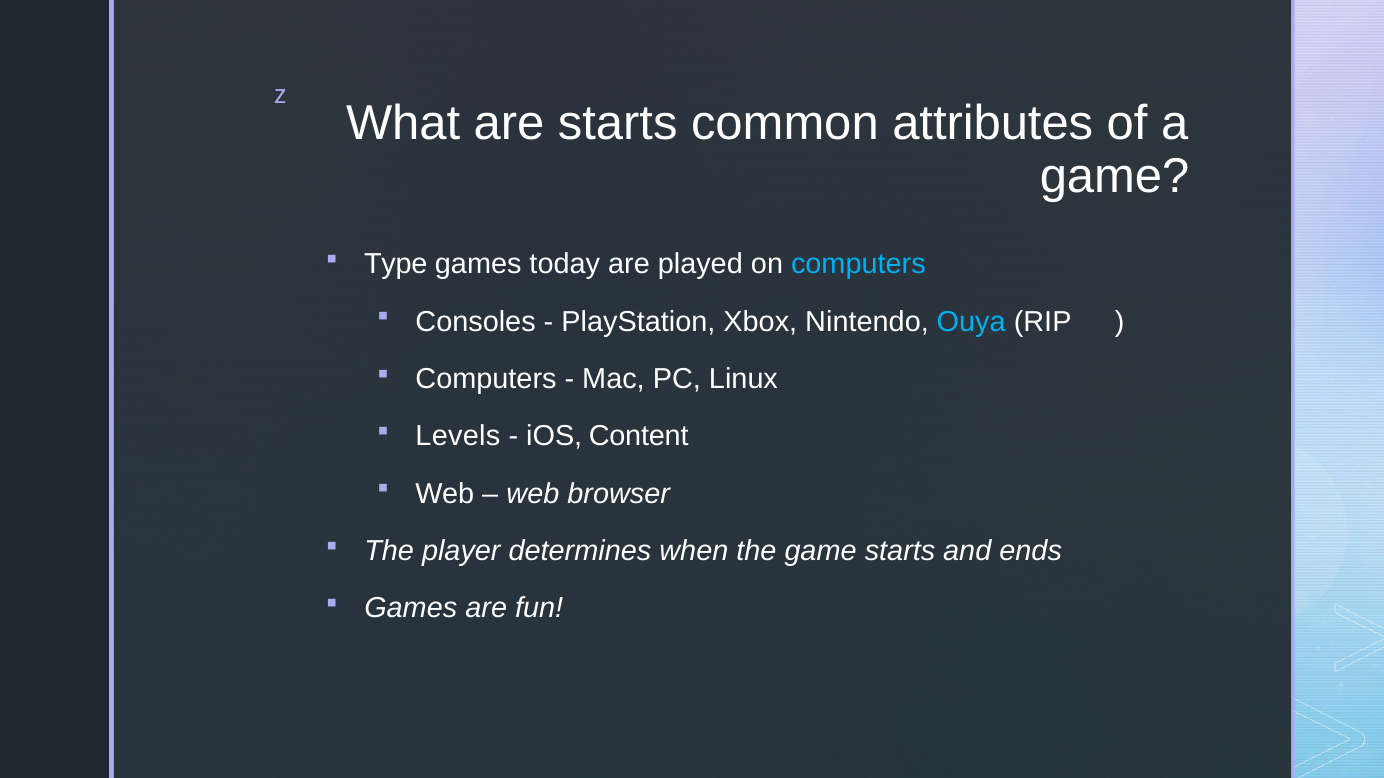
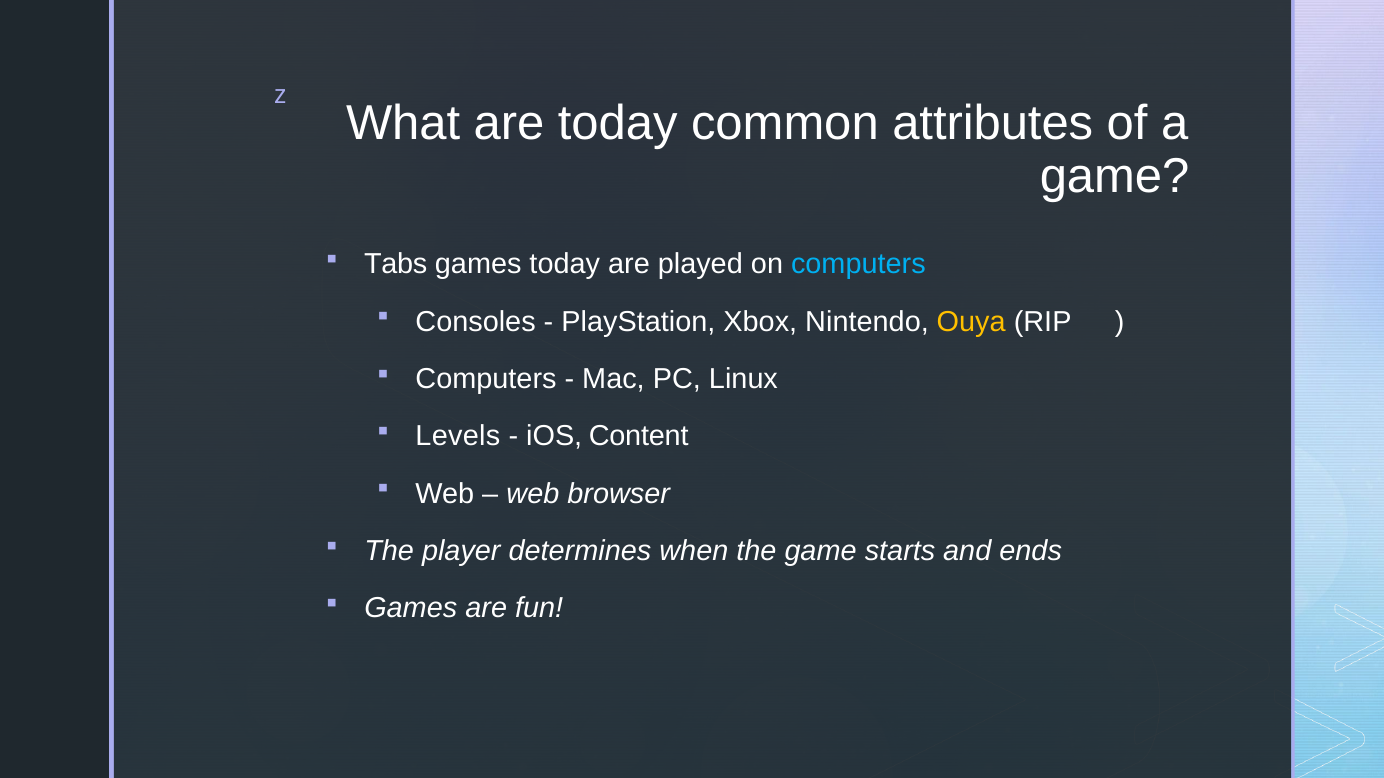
are starts: starts -> today
Type: Type -> Tabs
Ouya colour: light blue -> yellow
